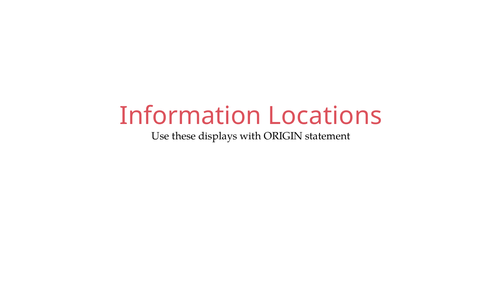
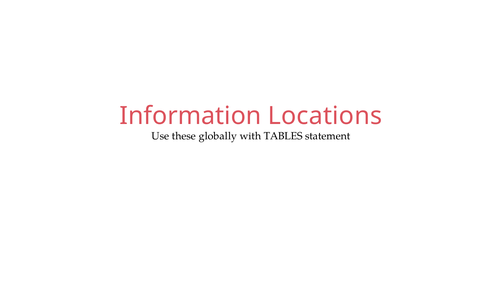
displays: displays -> globally
ORIGIN: ORIGIN -> TABLES
